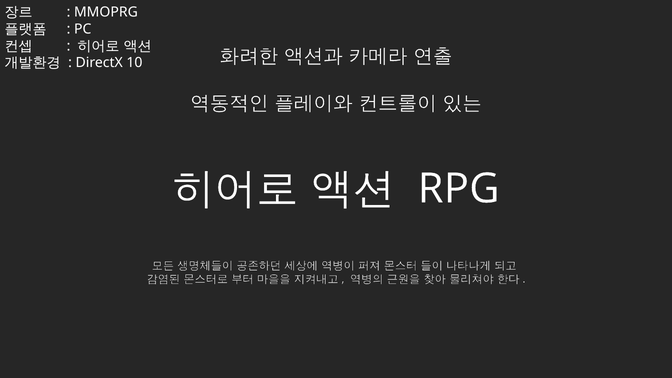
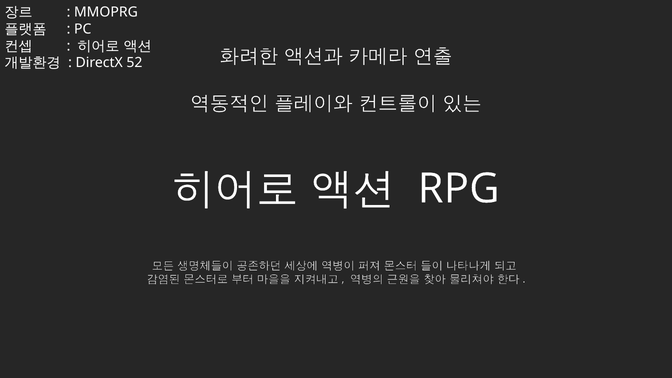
10: 10 -> 52
